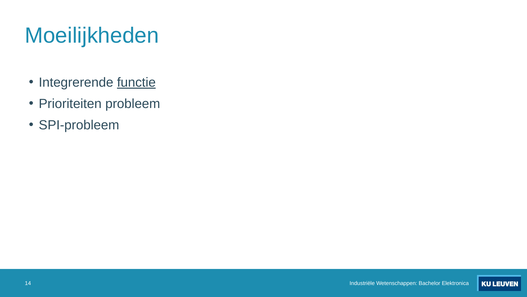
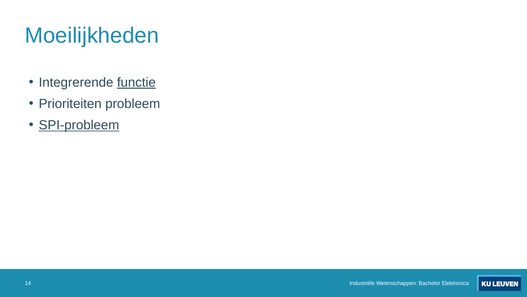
SPI-probleem underline: none -> present
